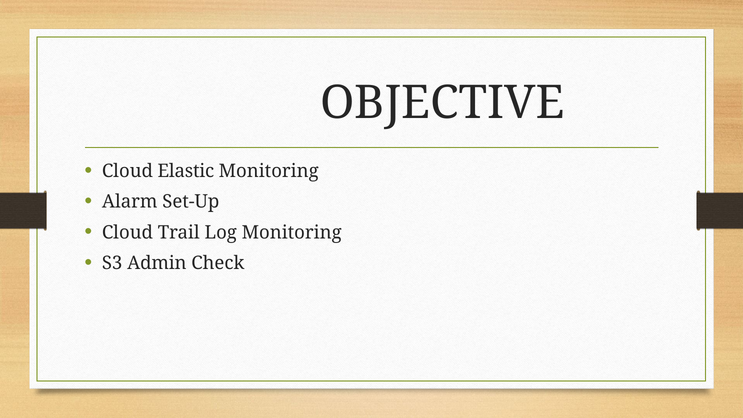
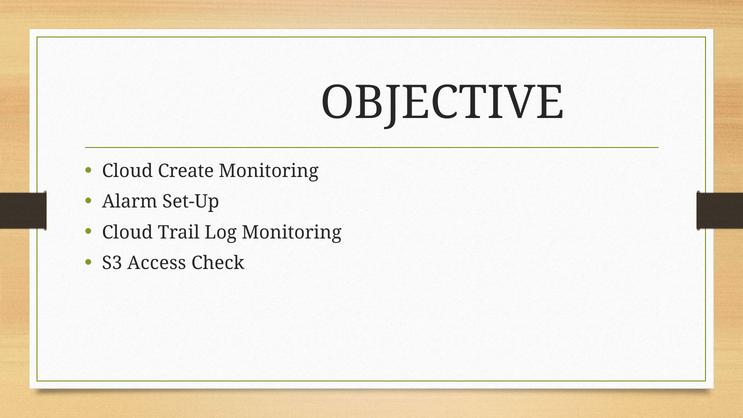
Elastic: Elastic -> Create
Admin: Admin -> Access
